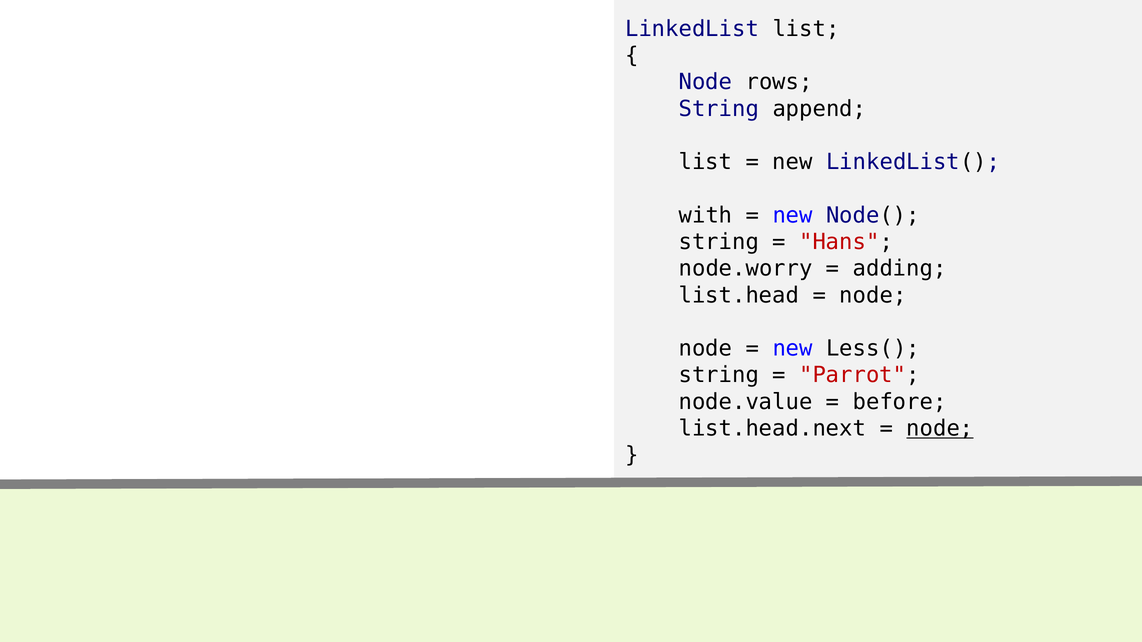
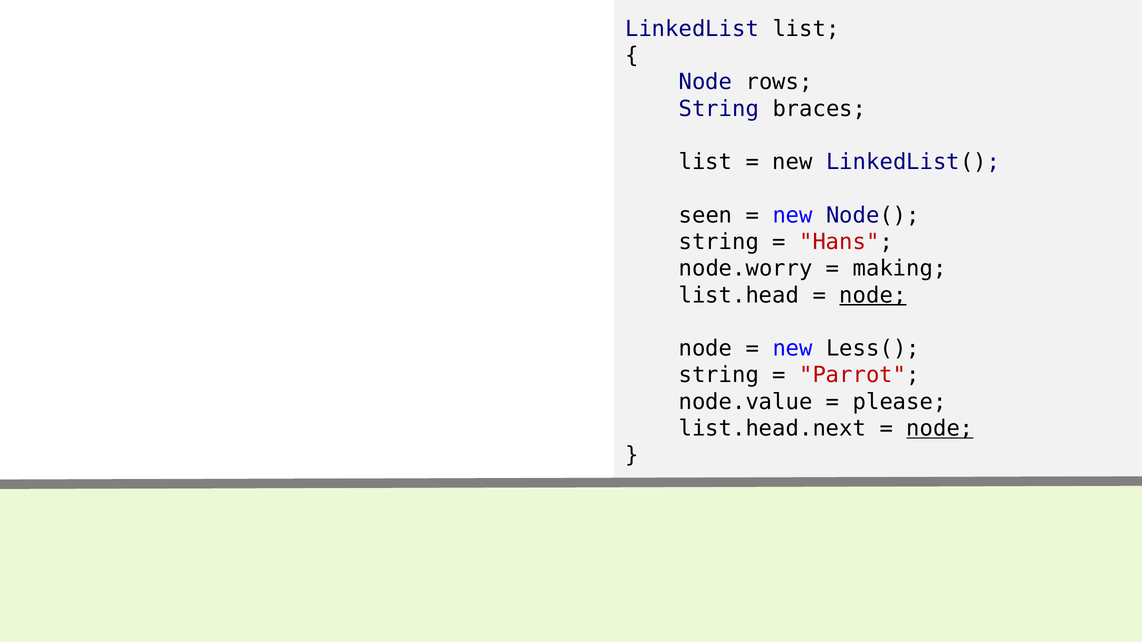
append: append -> braces
with: with -> seen
adding: adding -> making
node at (873, 295) underline: none -> present
before: before -> please
